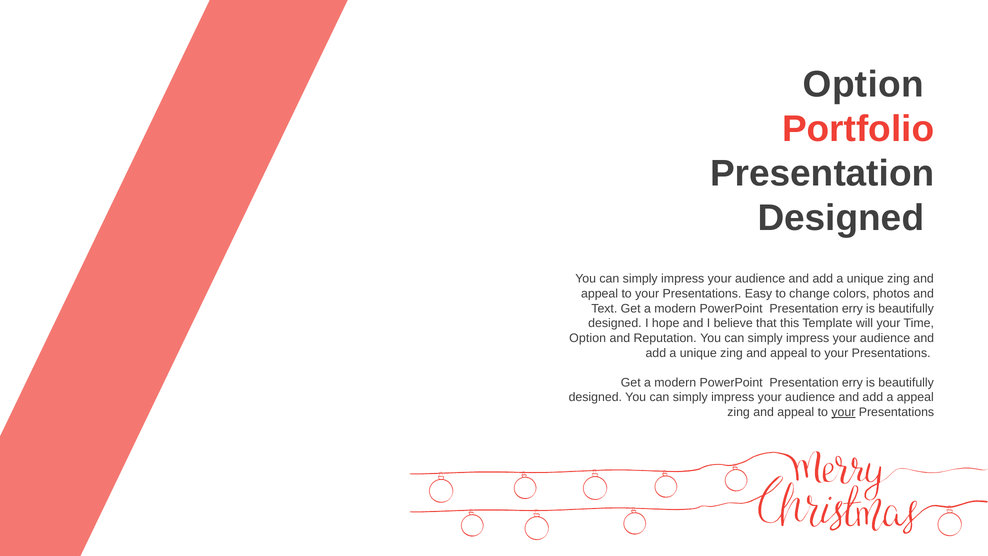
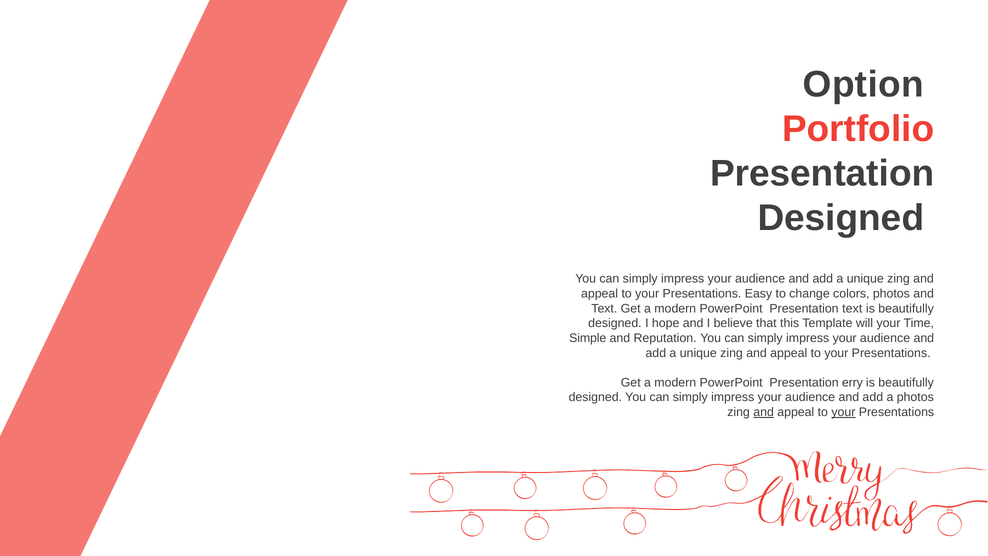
erry at (852, 308): erry -> text
Option at (588, 338): Option -> Simple
a appeal: appeal -> photos
and at (764, 412) underline: none -> present
